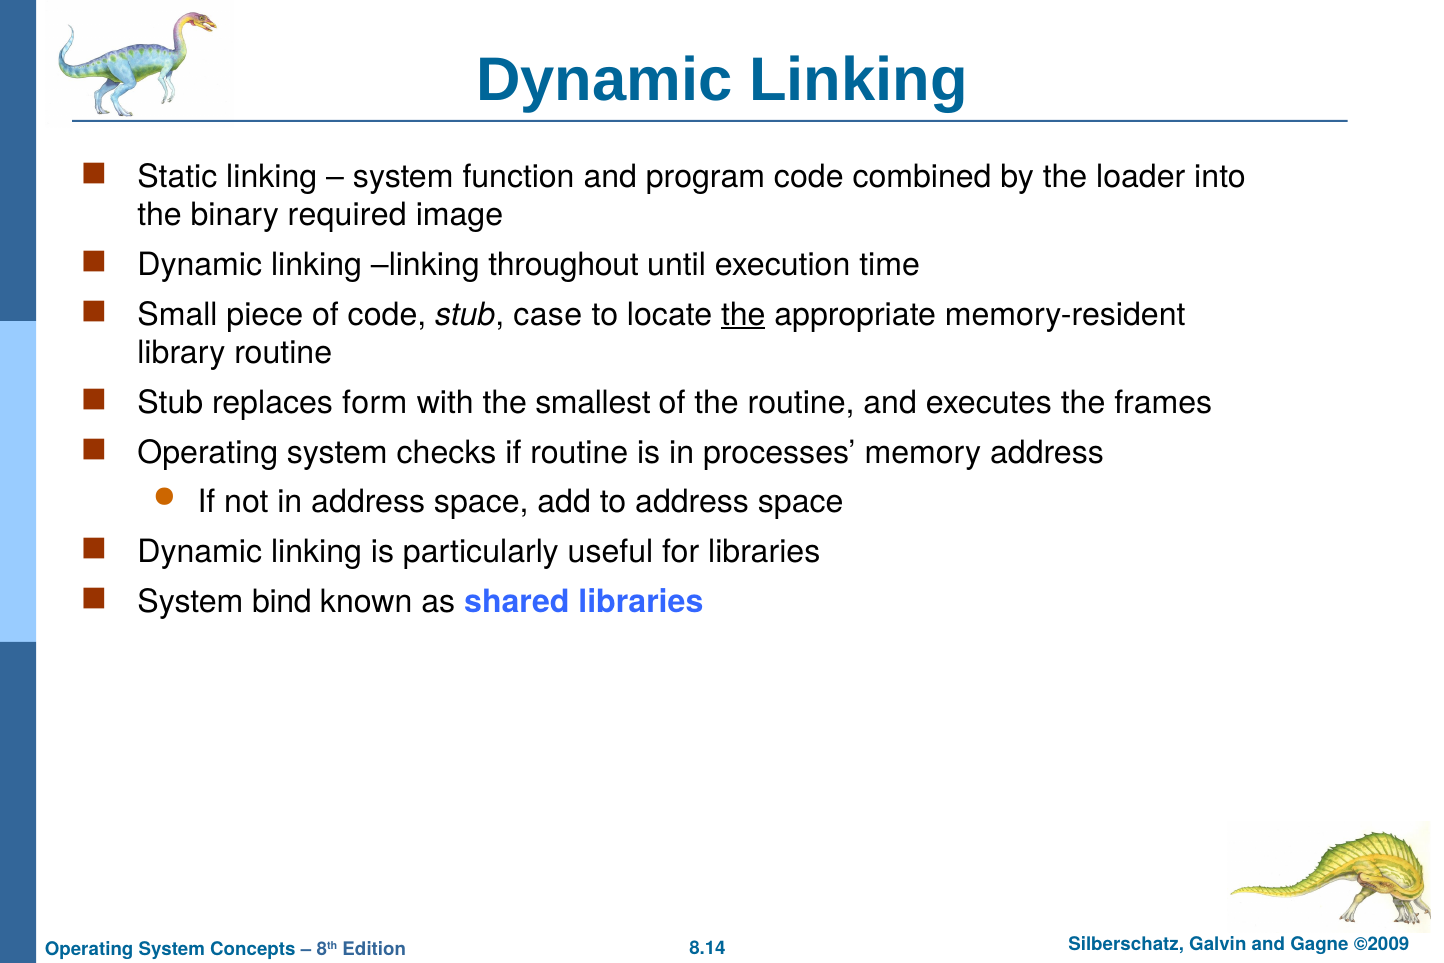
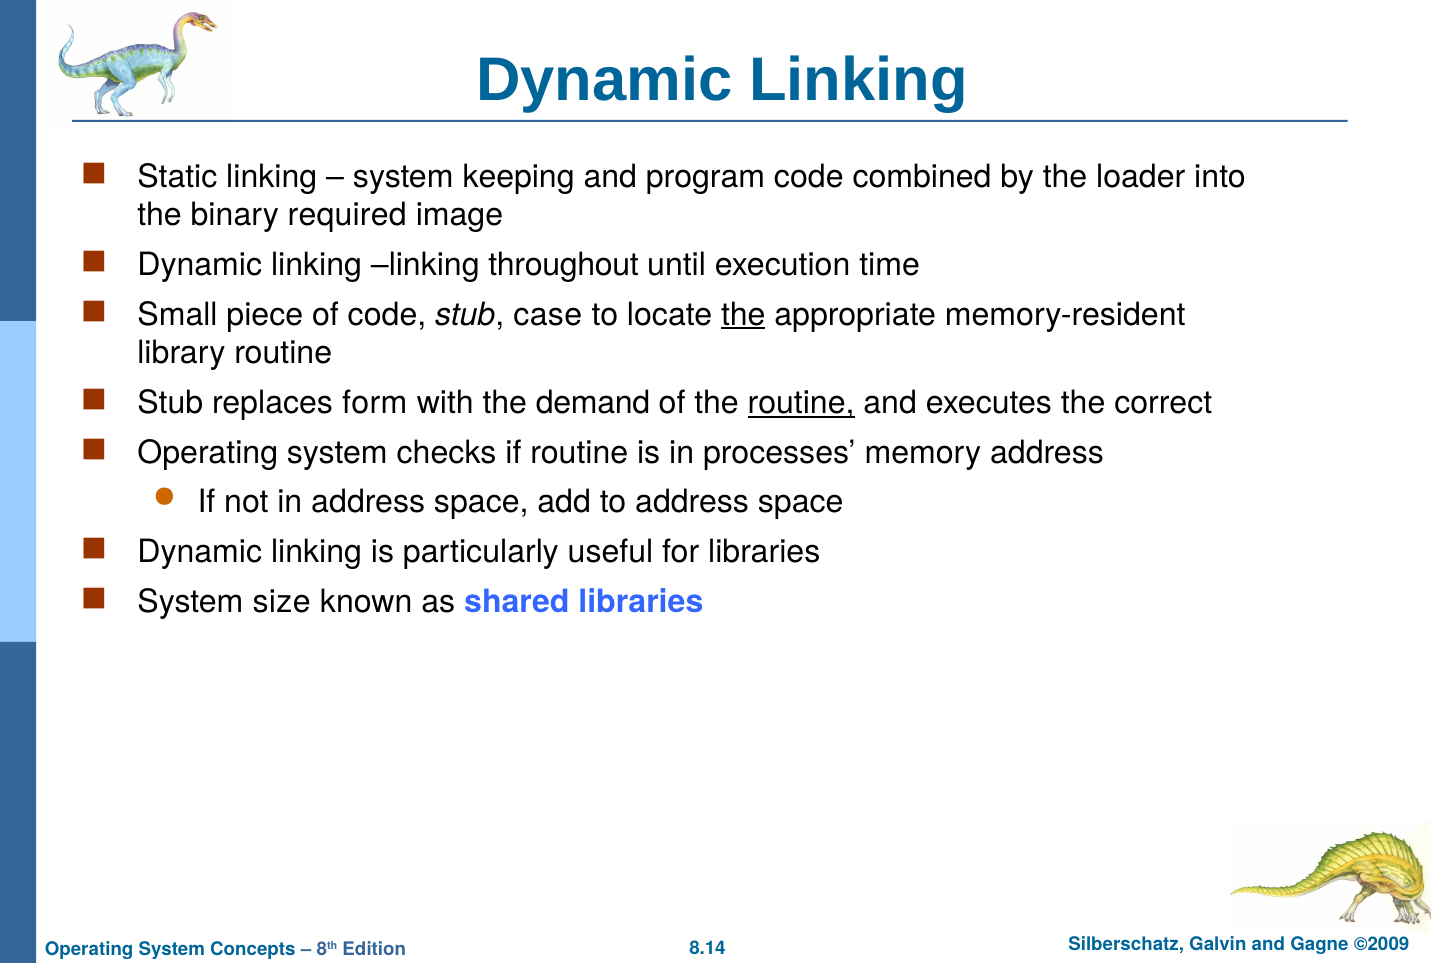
function: function -> keeping
smallest: smallest -> demand
routine at (801, 403) underline: none -> present
frames: frames -> correct
bind: bind -> size
